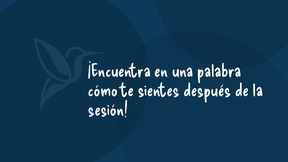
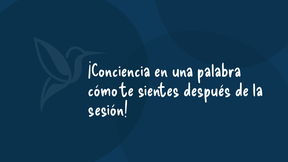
¡Encuentra: ¡Encuentra -> ¡Conciencia
